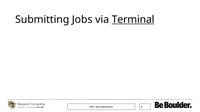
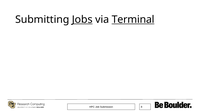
Jobs underline: none -> present
